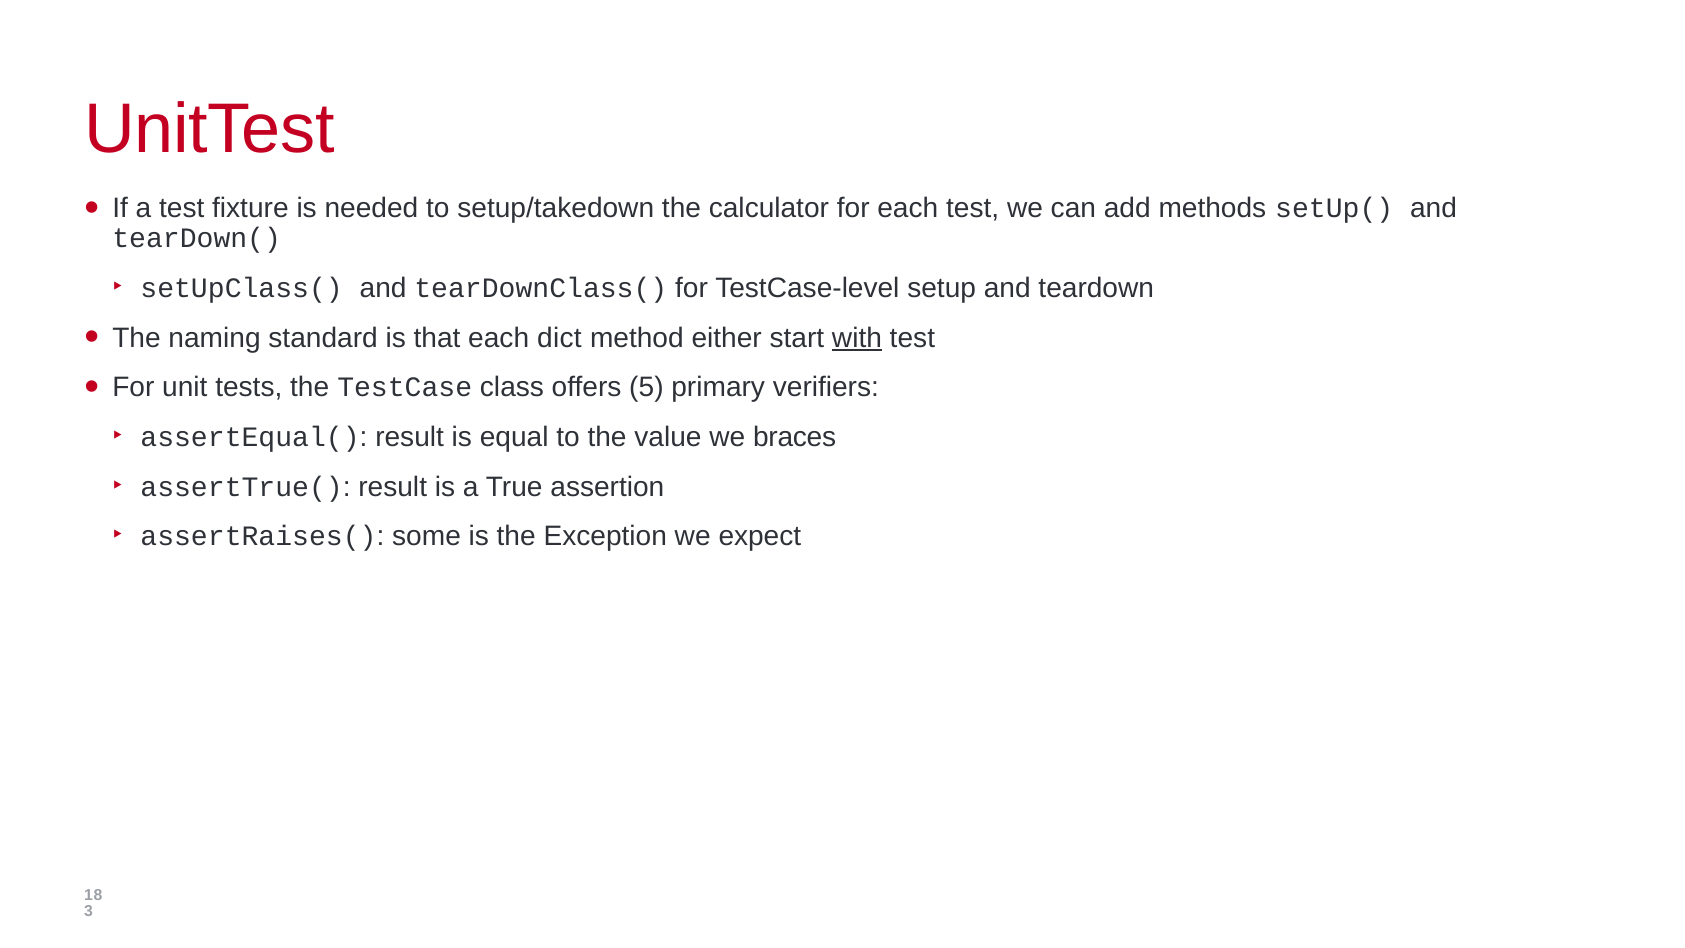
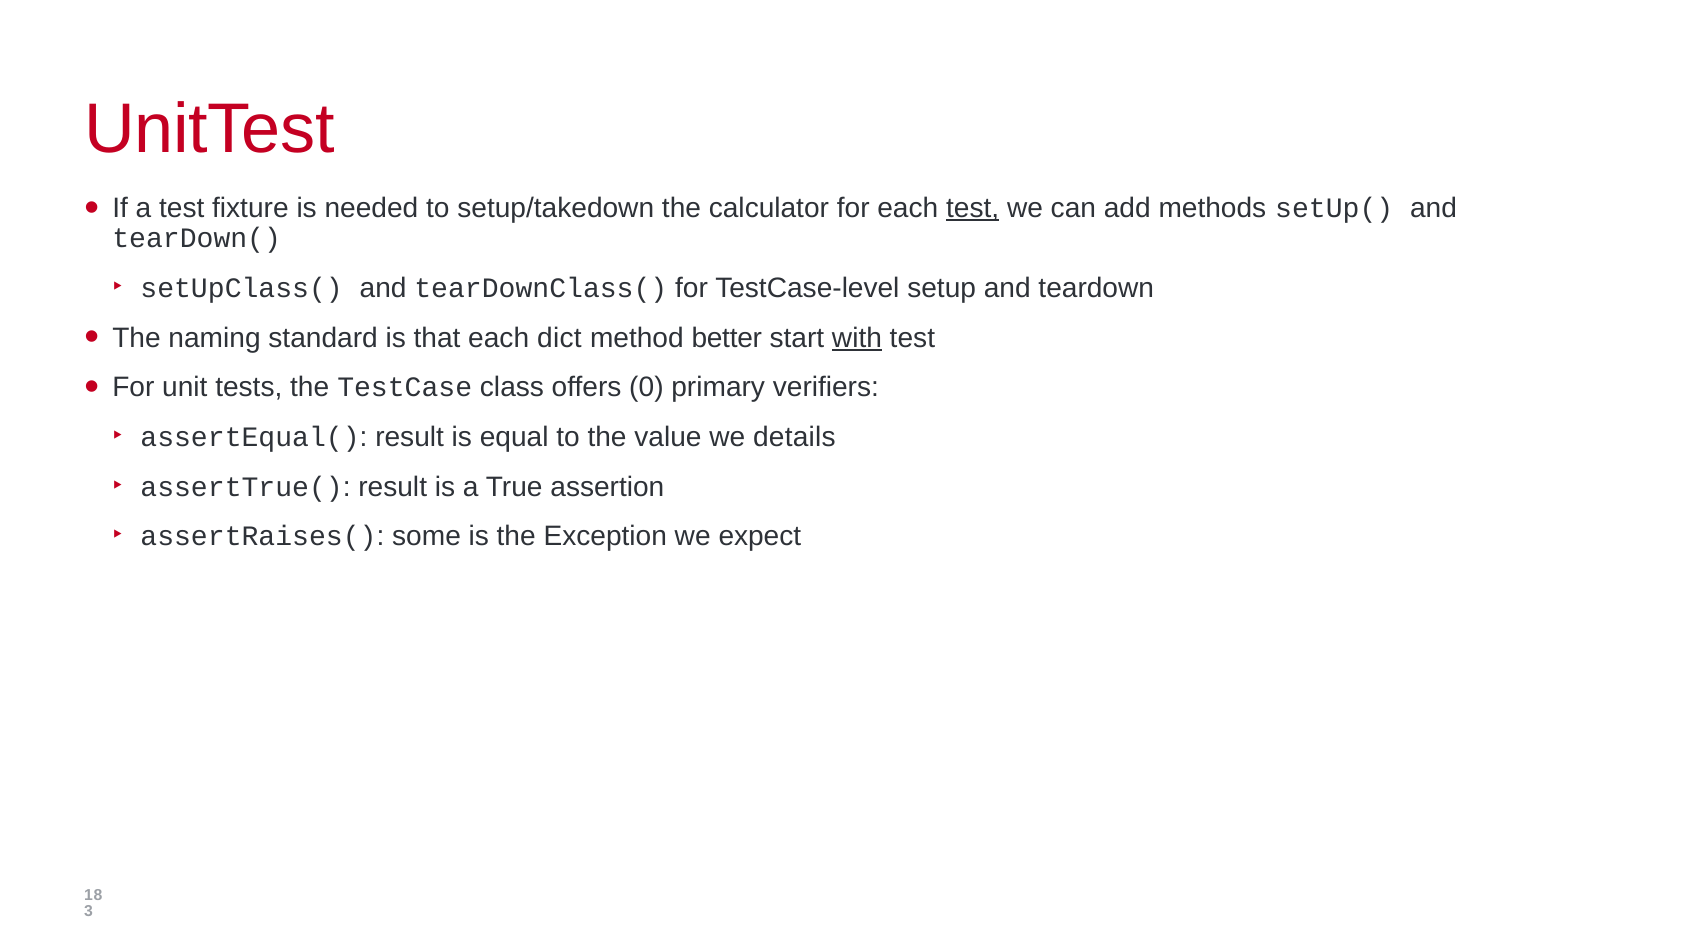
test at (973, 208) underline: none -> present
either: either -> better
5: 5 -> 0
braces: braces -> details
